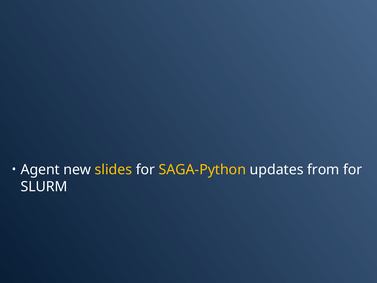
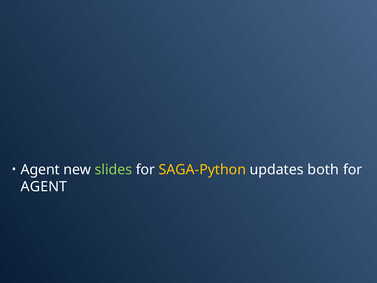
slides colour: yellow -> light green
from: from -> both
SLURM at (44, 187): SLURM -> AGENT
